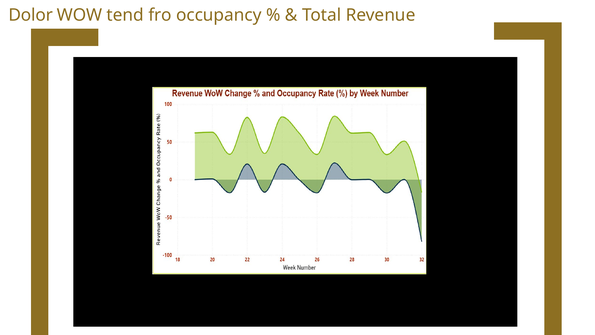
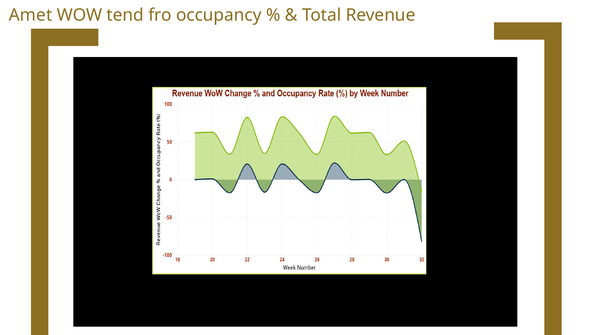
Dolor: Dolor -> Amet
